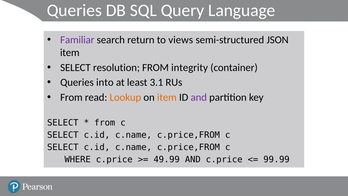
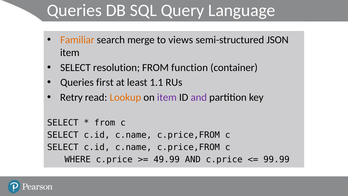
Familiar colour: purple -> orange
return: return -> merge
integrity: integrity -> function
into: into -> first
3.1: 3.1 -> 1.1
From at (71, 97): From -> Retry
item at (167, 97) colour: orange -> purple
